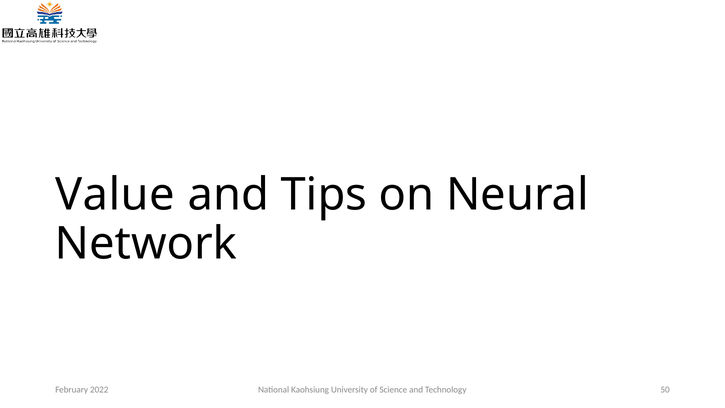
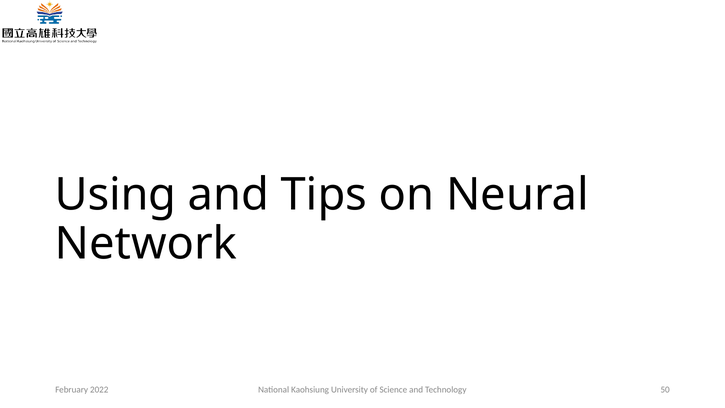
Value: Value -> Using
